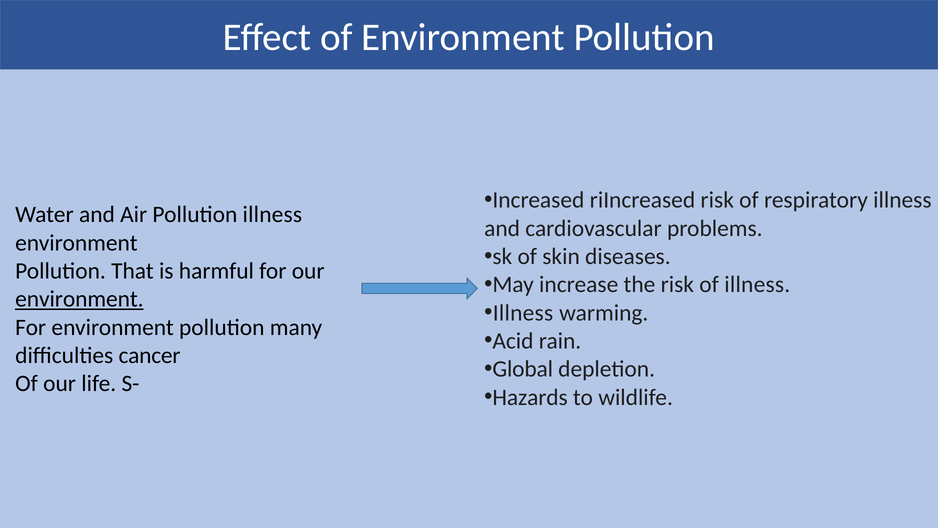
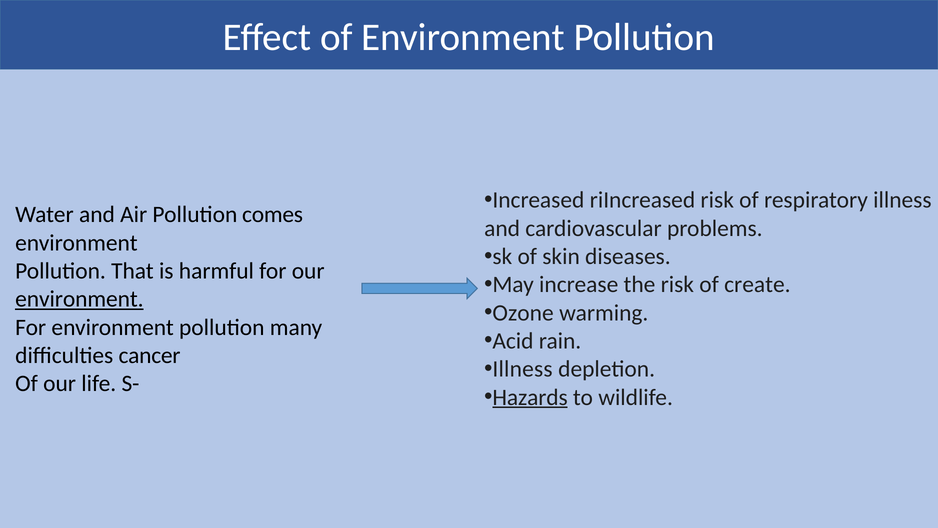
Pollution illness: illness -> comes
of illness: illness -> create
Illness at (523, 313): Illness -> Ozone
Global at (523, 369): Global -> Illness
Hazards underline: none -> present
